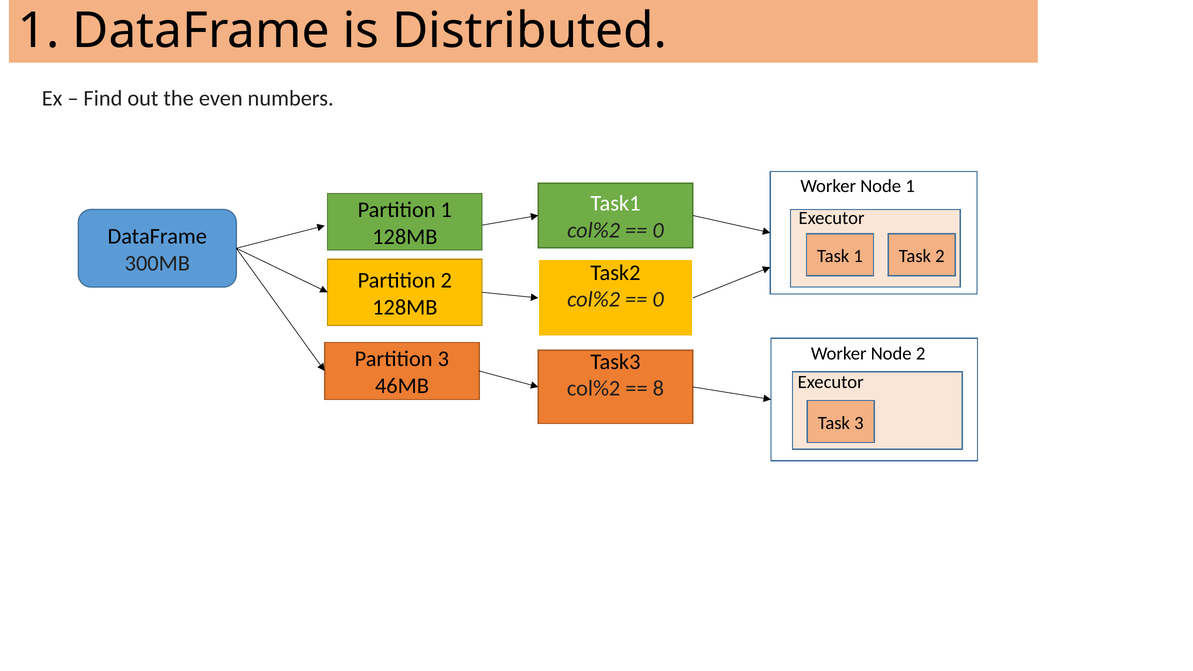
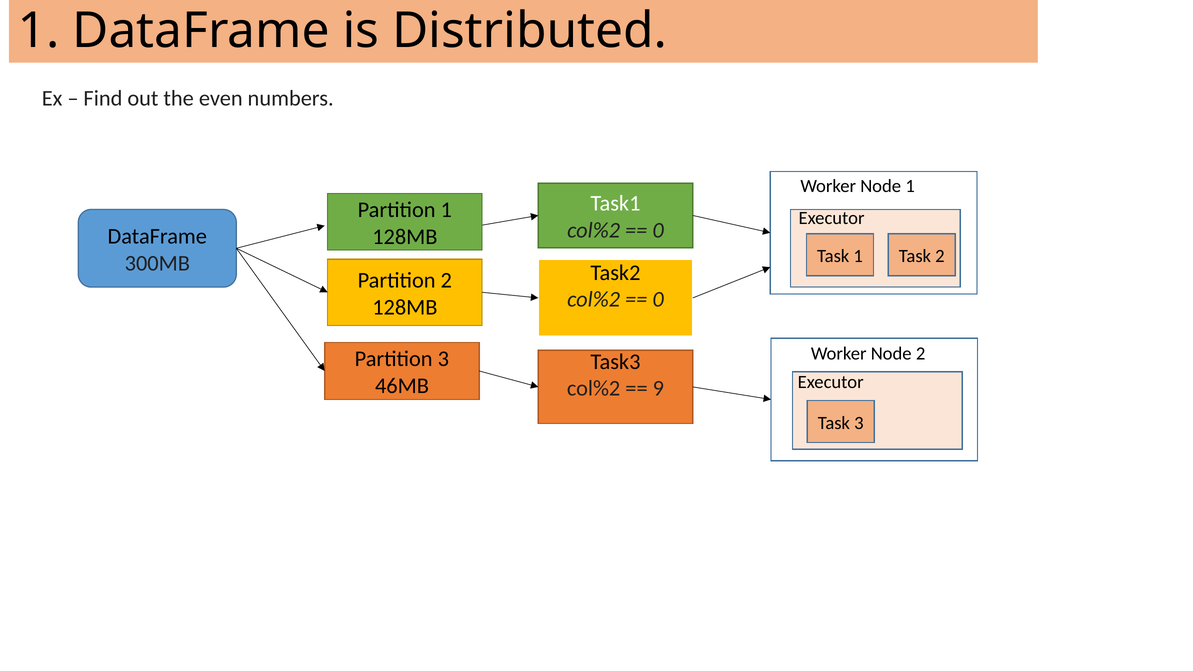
8: 8 -> 9
